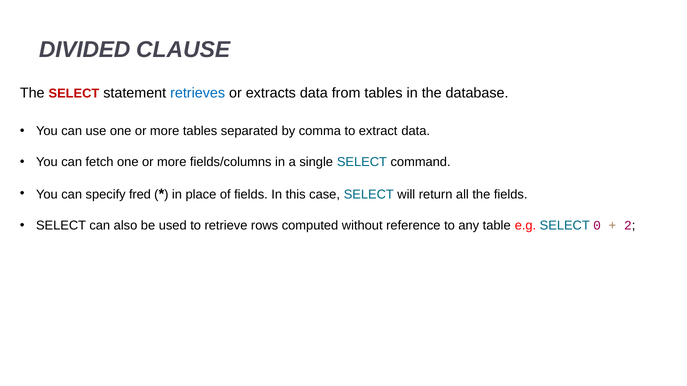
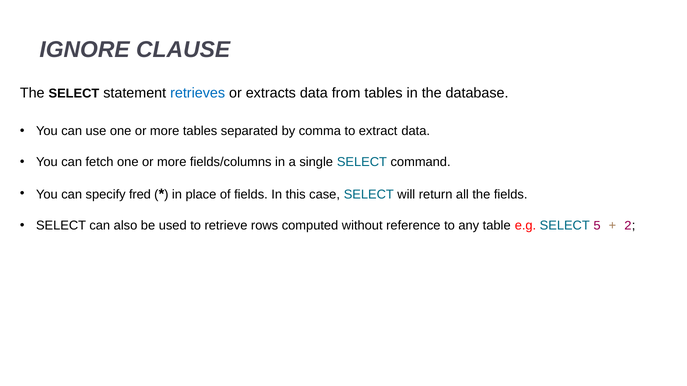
DIVIDED: DIVIDED -> IGNORE
SELECT at (74, 94) colour: red -> black
0: 0 -> 5
